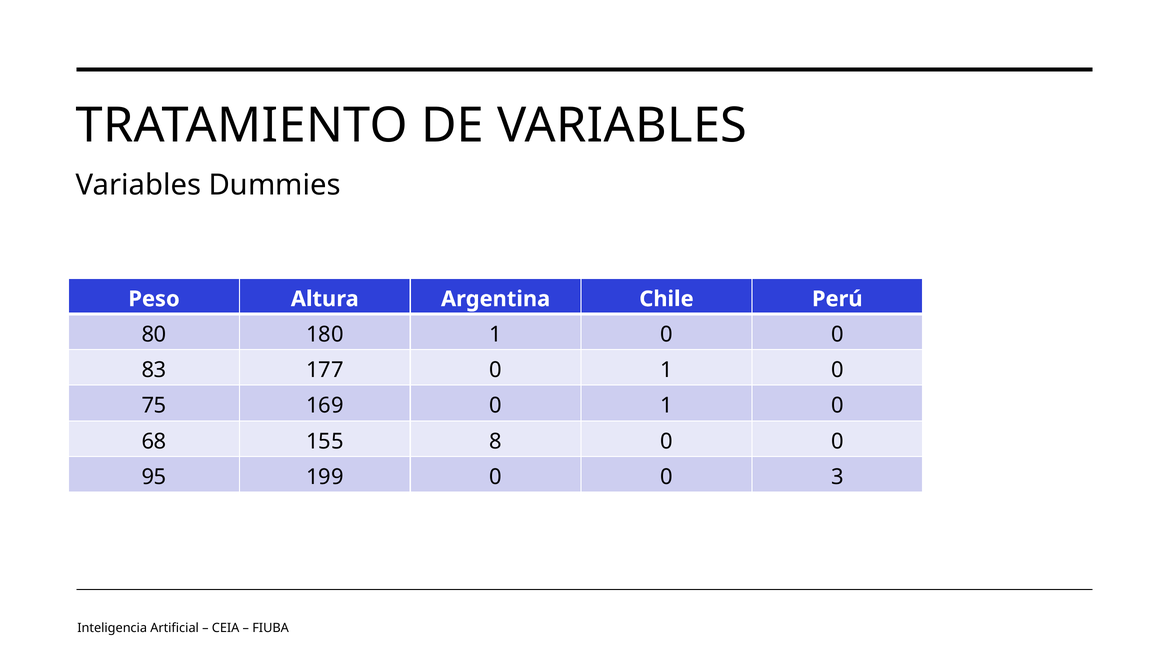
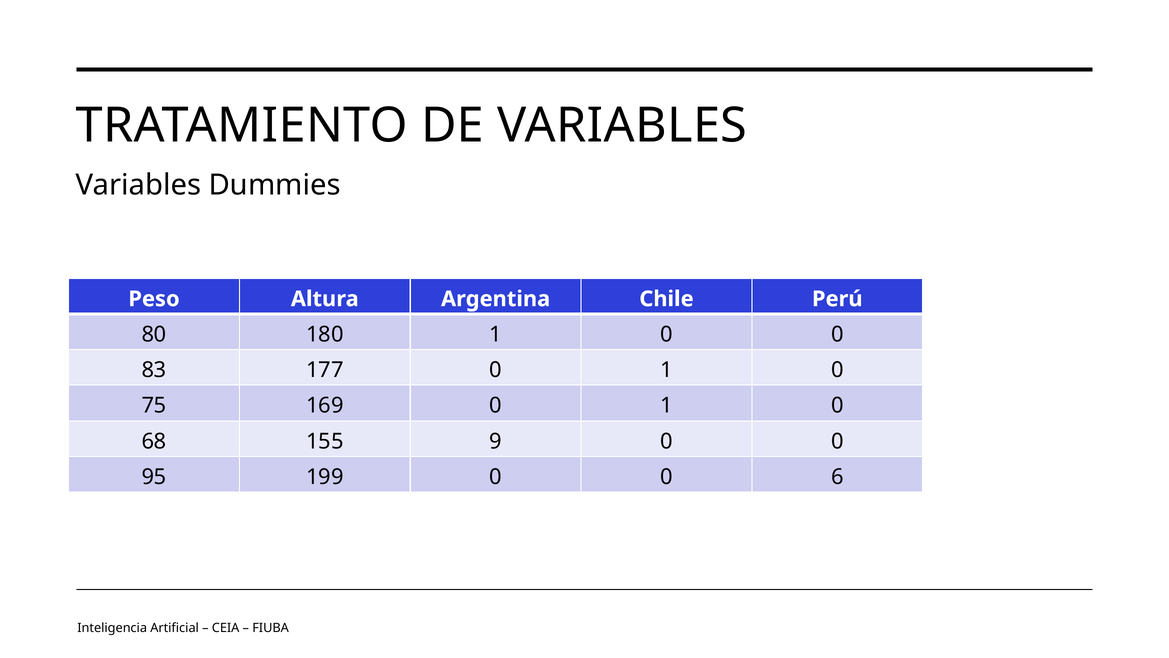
8: 8 -> 9
3: 3 -> 6
